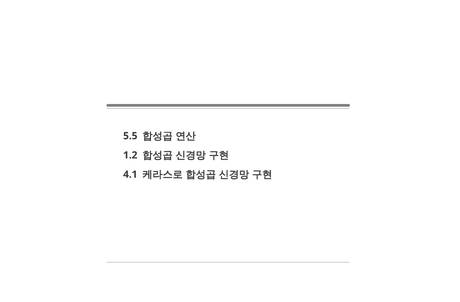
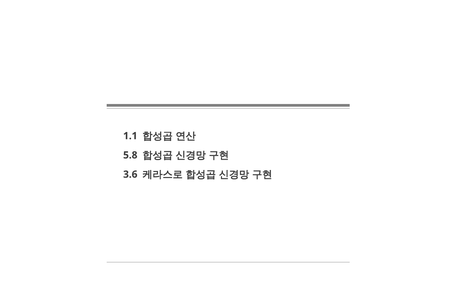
5.5: 5.5 -> 1.1
1.2: 1.2 -> 5.8
4.1: 4.1 -> 3.6
